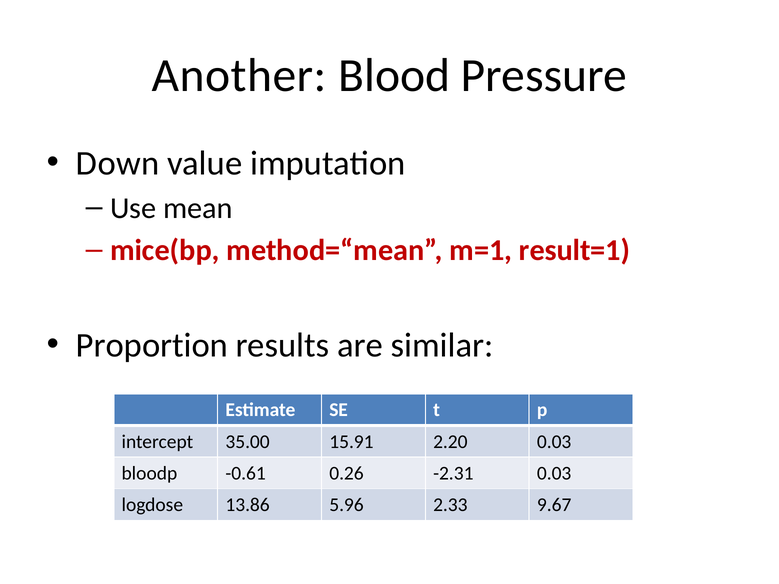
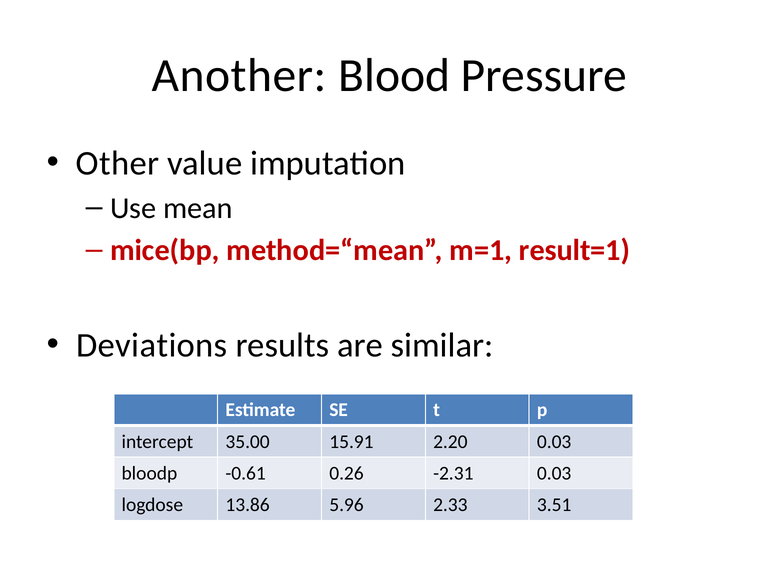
Down: Down -> Other
Proportion: Proportion -> Deviations
9.67: 9.67 -> 3.51
